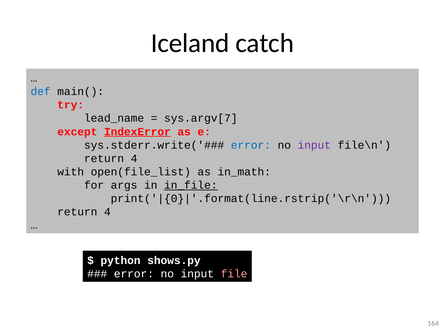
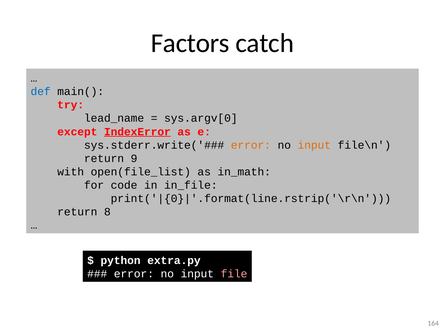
Iceland: Iceland -> Factors
sys.argv[7: sys.argv[7 -> sys.argv[0
error at (251, 145) colour: blue -> orange
input at (314, 145) colour: purple -> orange
4 at (134, 158): 4 -> 9
args: args -> code
in_file underline: present -> none
4 at (107, 212): 4 -> 8
shows.py: shows.py -> extra.py
